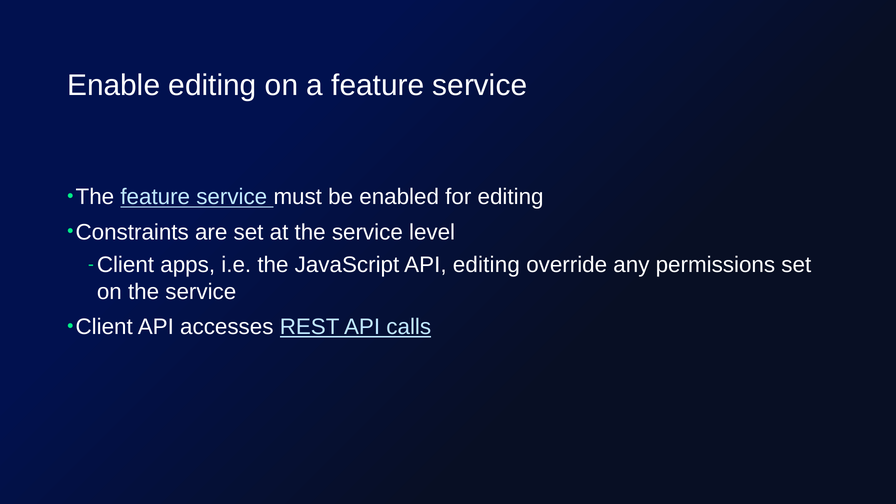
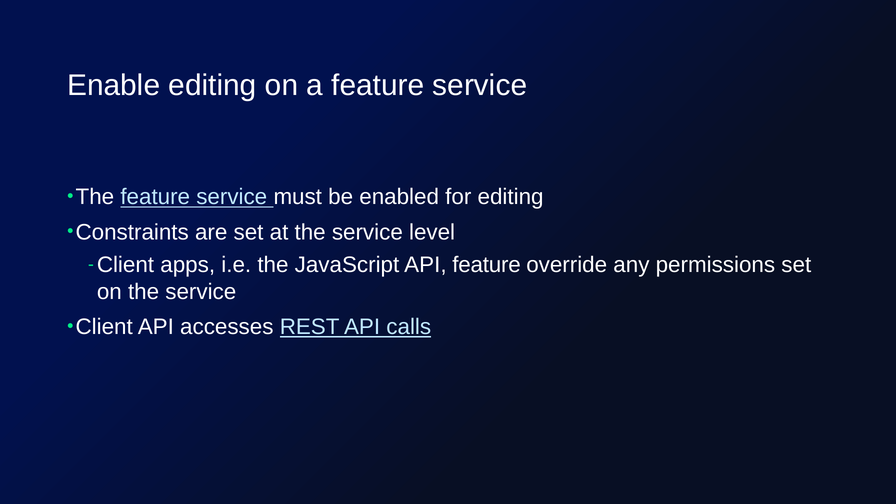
API editing: editing -> feature
